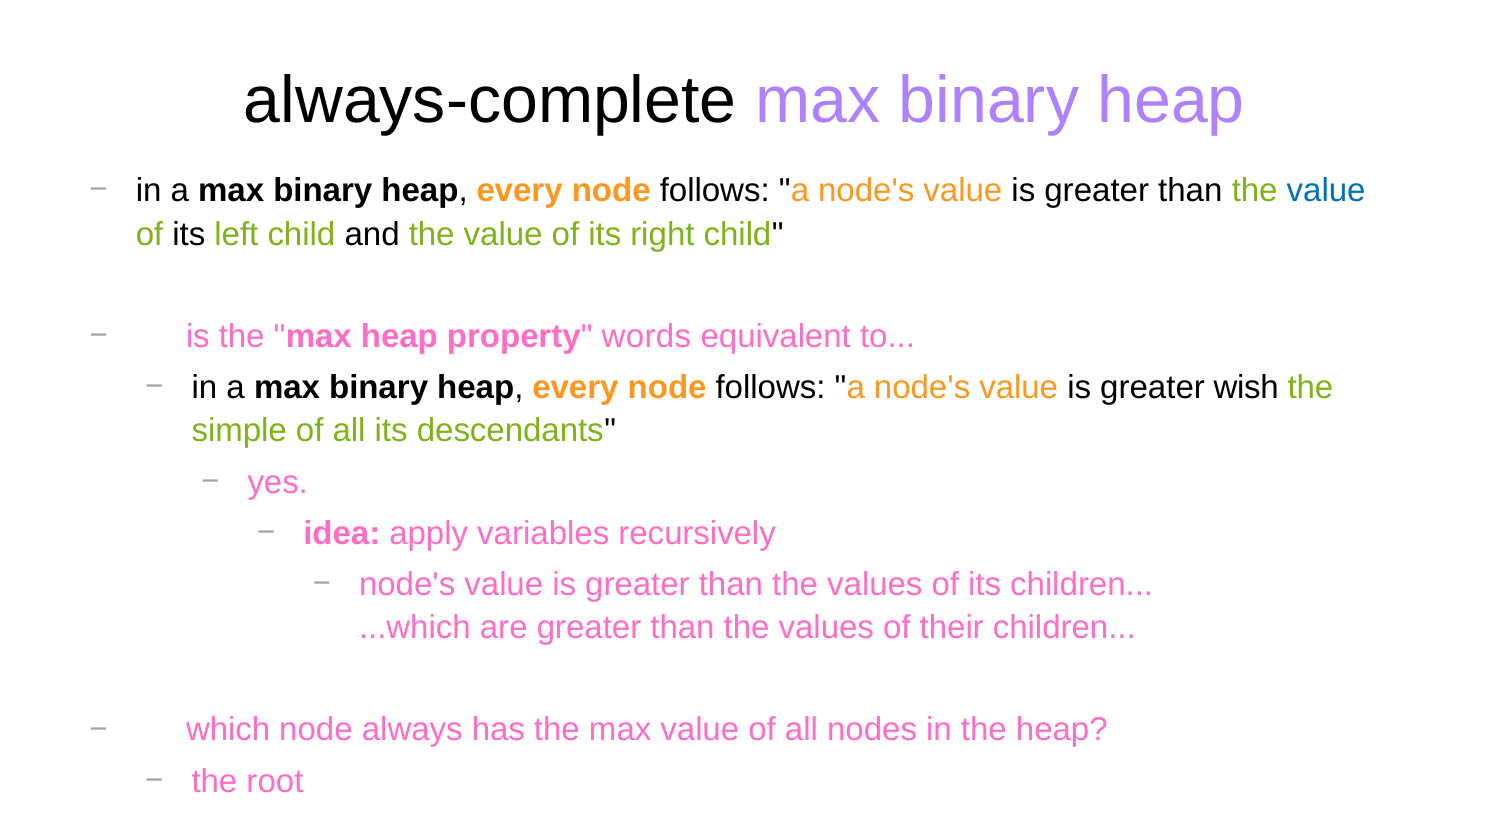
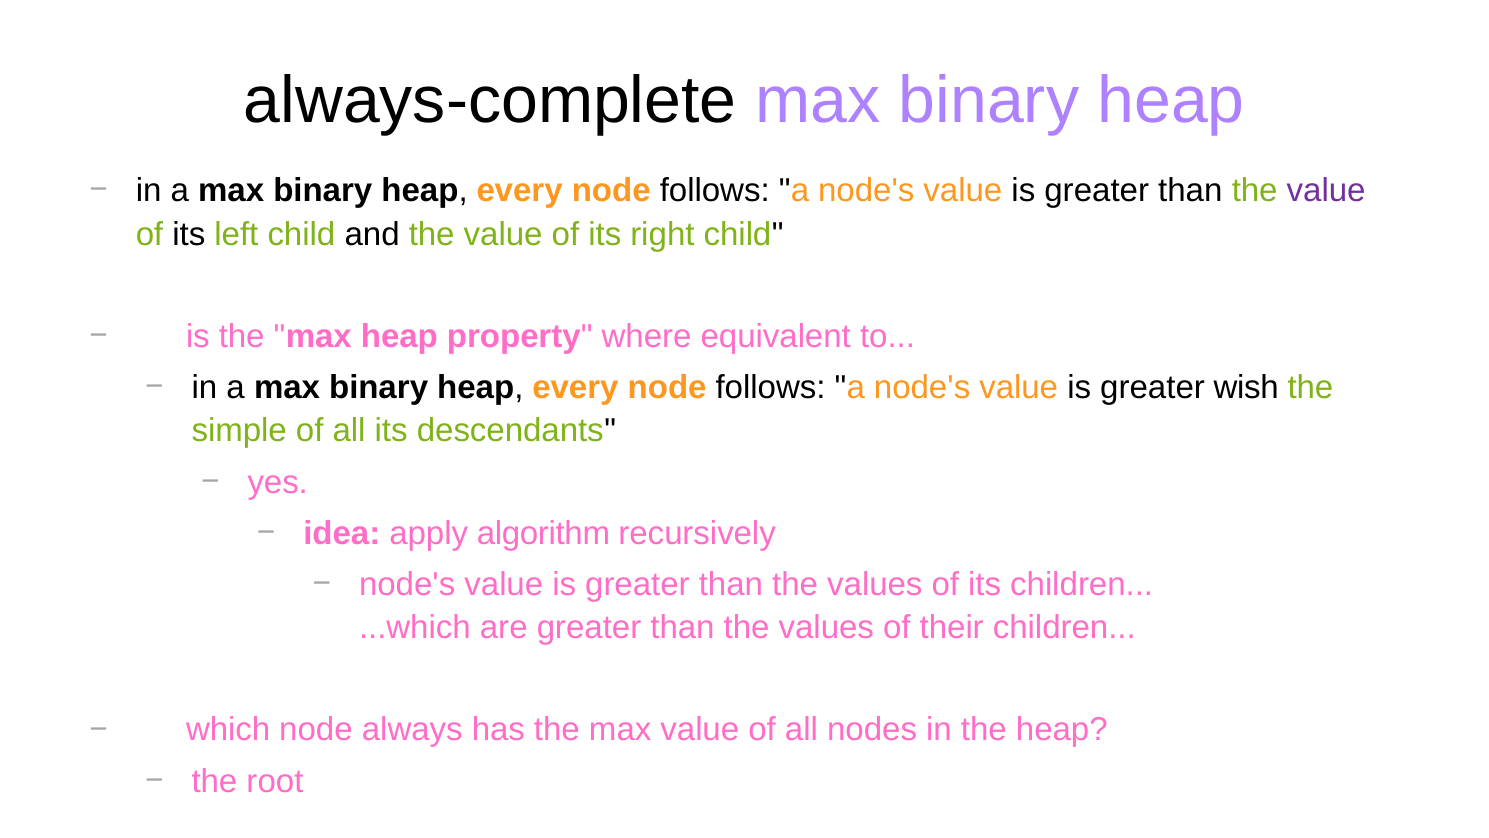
value at (1326, 190) colour: blue -> purple
words: words -> where
variables: variables -> algorithm
